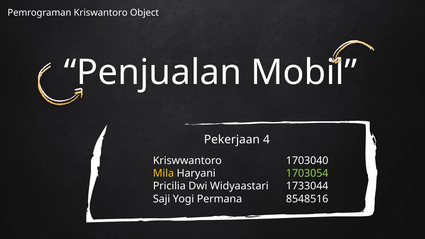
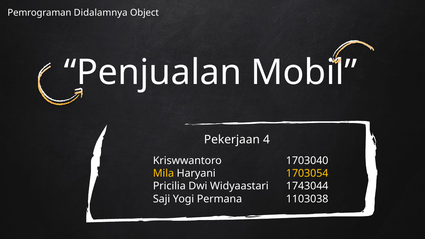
Kriswantoro: Kriswantoro -> Didalamnya
1703054 colour: light green -> yellow
1733044: 1733044 -> 1743044
8548516: 8548516 -> 1103038
